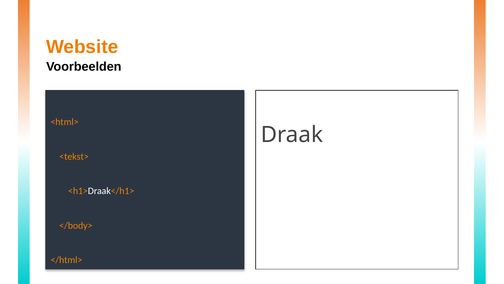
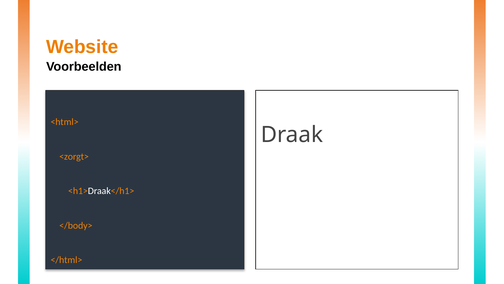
<tekst>: <tekst> -> <zorgt>
